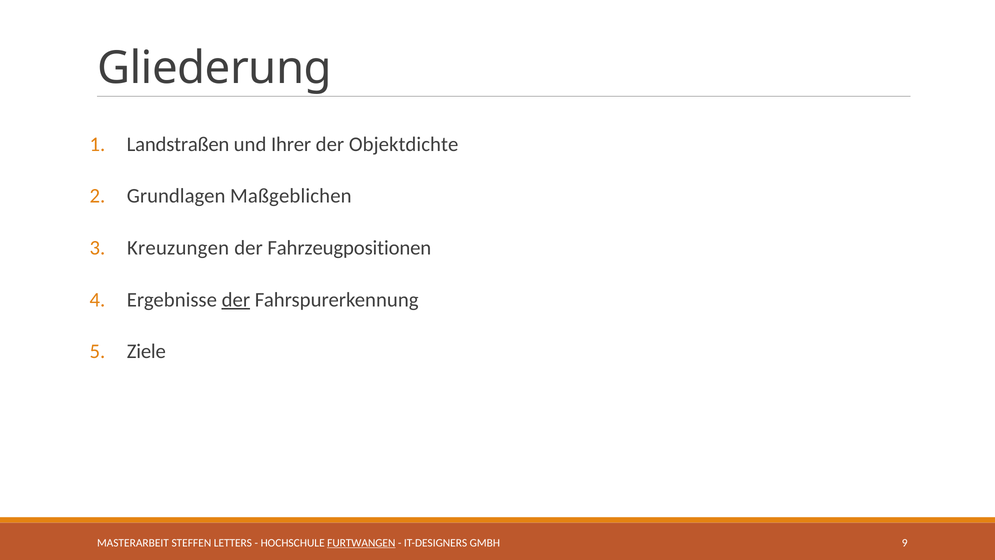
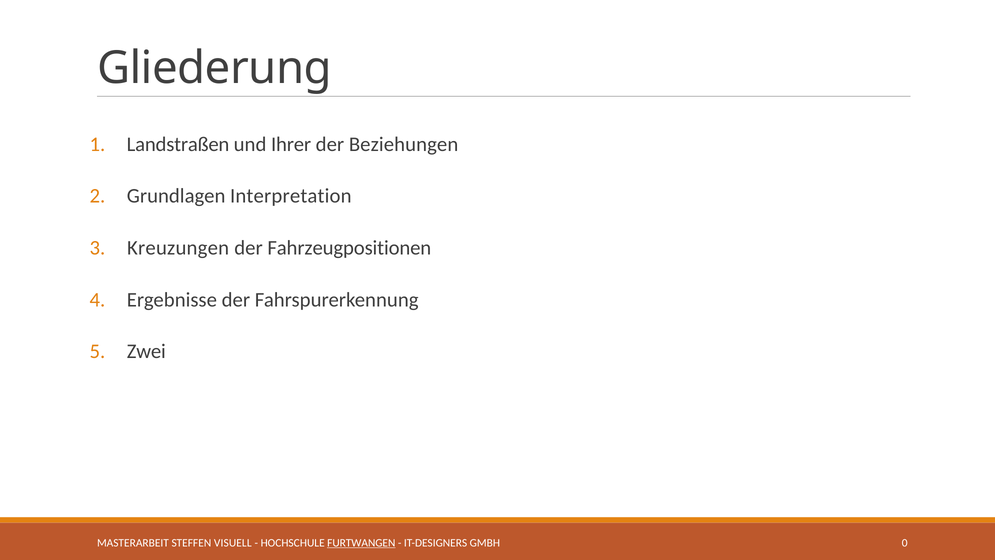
Objektdichte: Objektdichte -> Beziehungen
Maßgeblichen: Maßgeblichen -> Interpretation
der at (236, 300) underline: present -> none
Ziele: Ziele -> Zwei
LETTERS: LETTERS -> VISUELL
9: 9 -> 0
